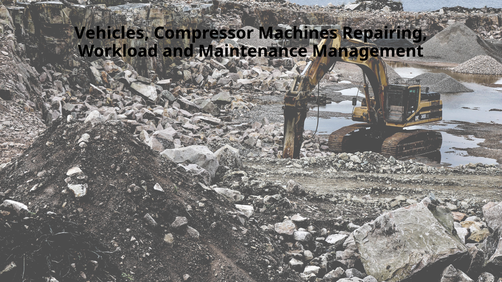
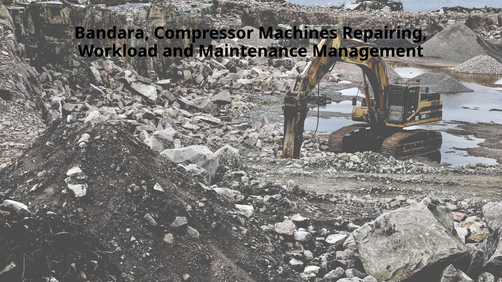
Vehicles: Vehicles -> Bandara
